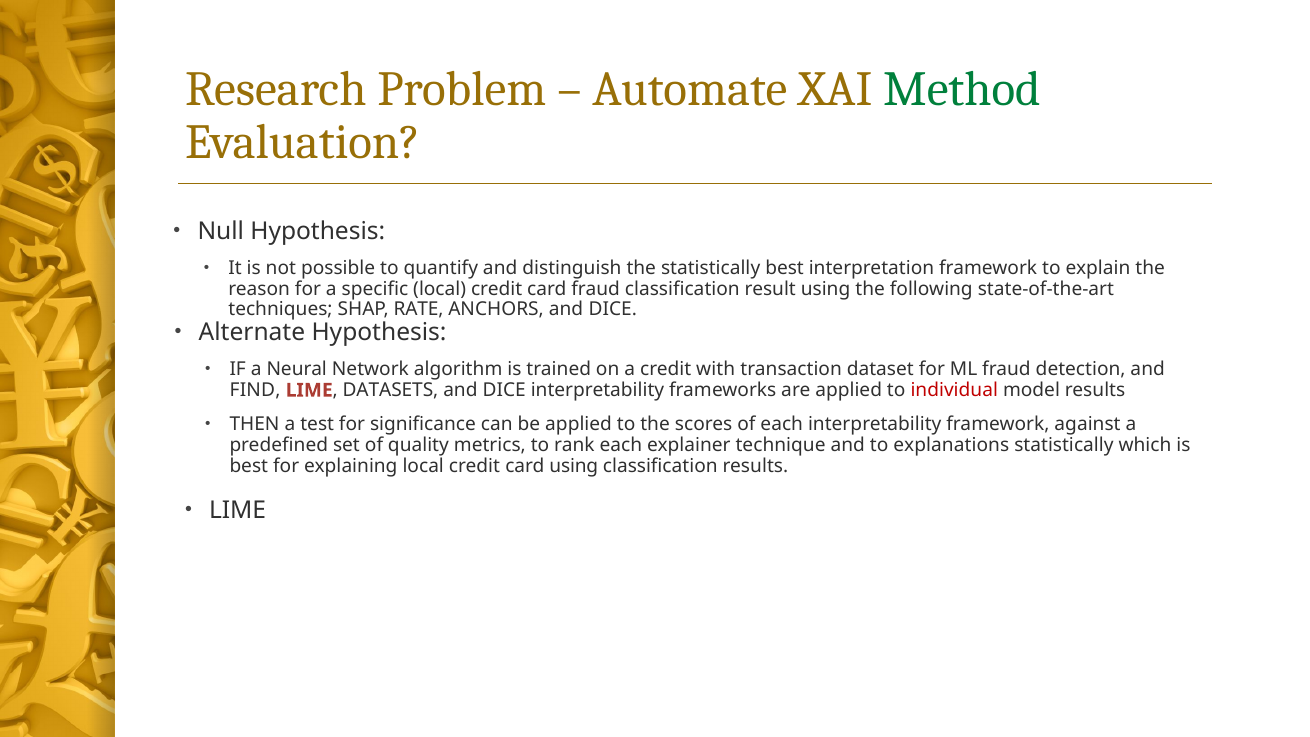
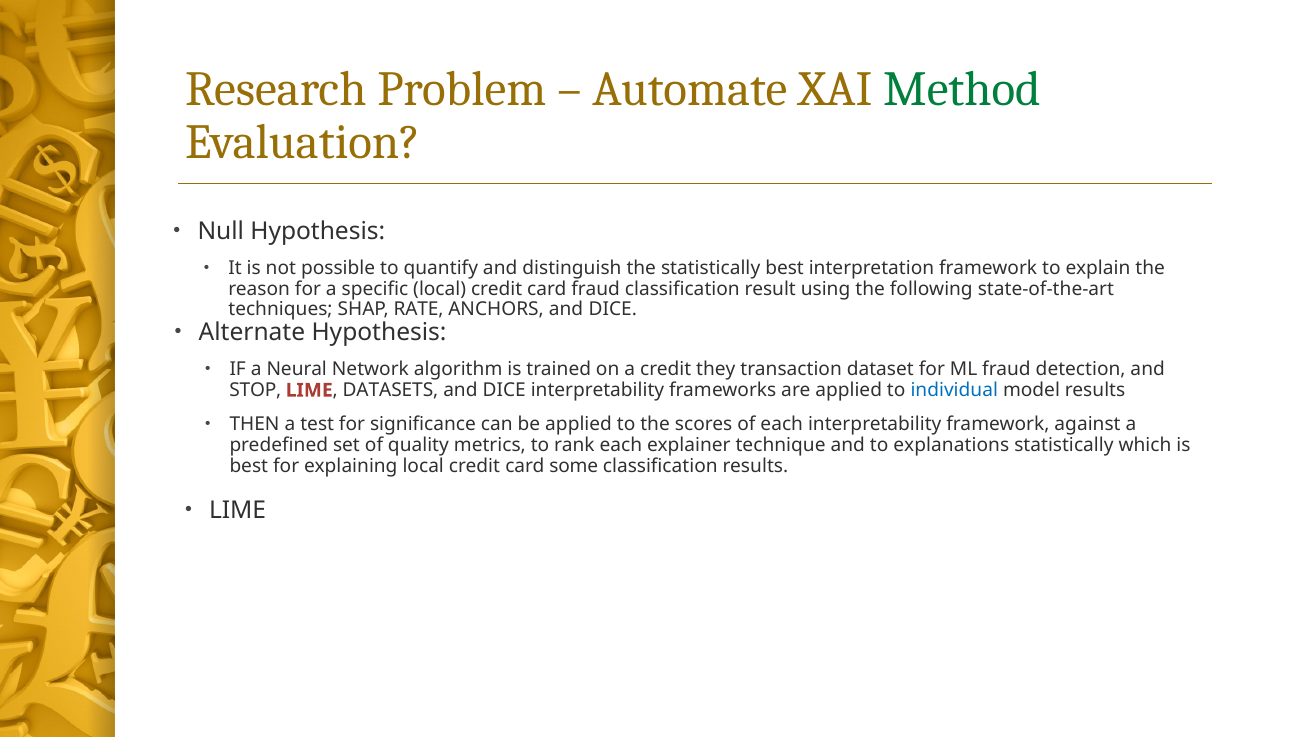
with: with -> they
FIND: FIND -> STOP
individual colour: red -> blue
card using: using -> some
